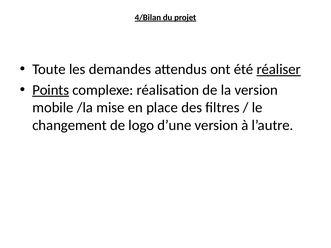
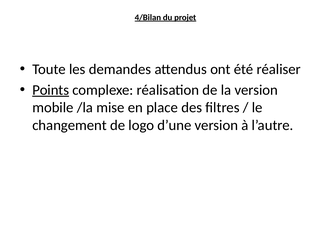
réaliser underline: present -> none
